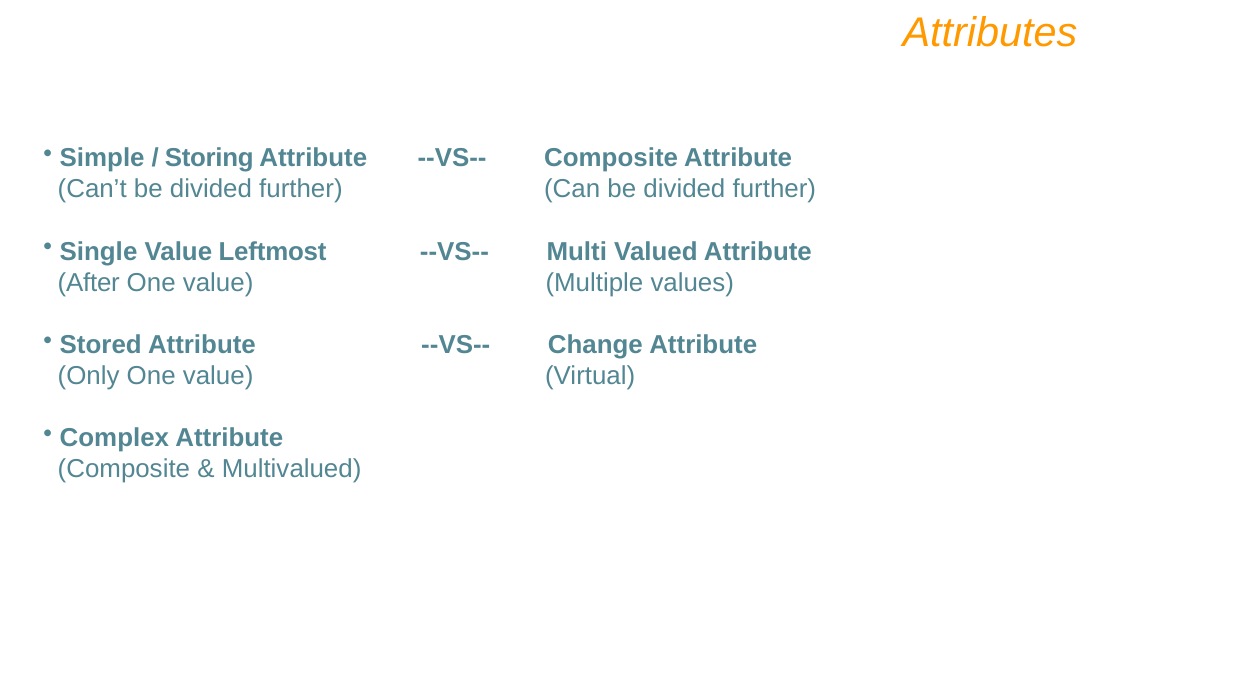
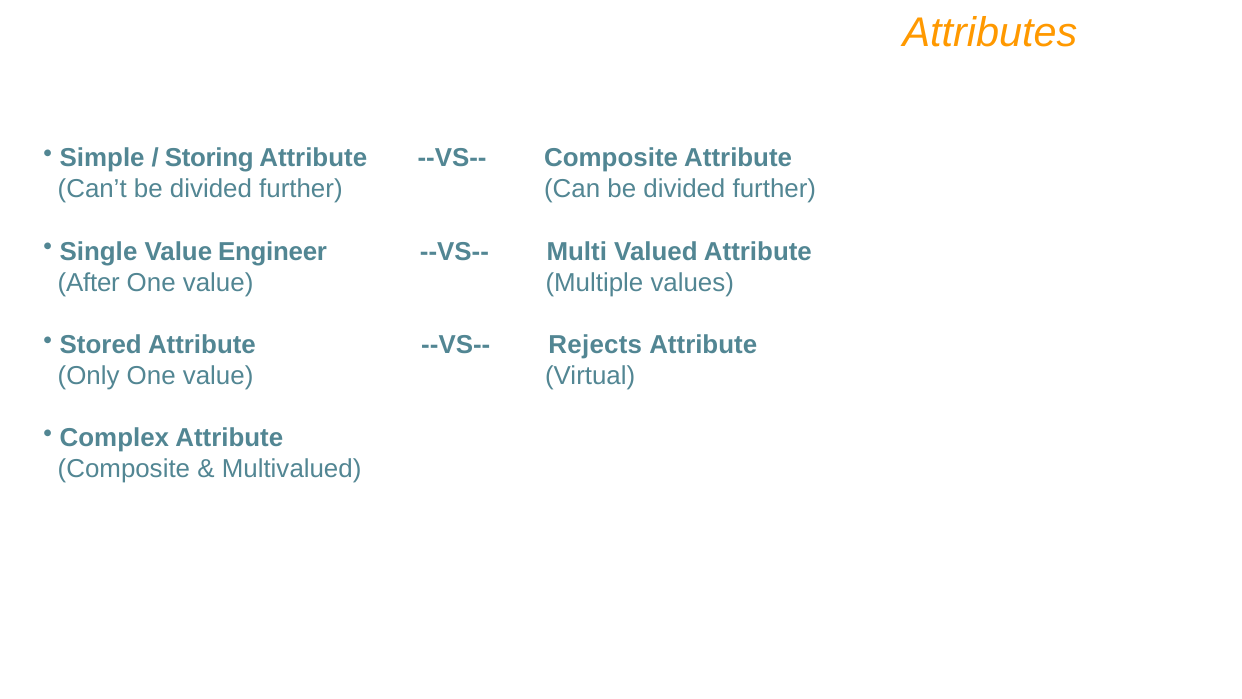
Leftmost: Leftmost -> Engineer
Change: Change -> Rejects
